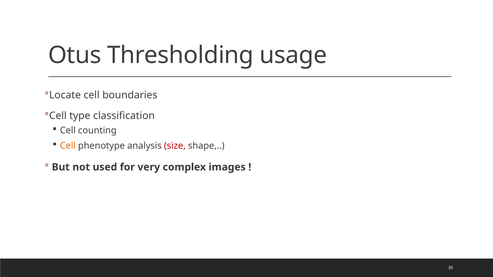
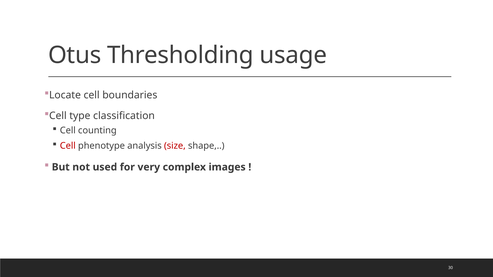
Cell at (68, 146) colour: orange -> red
